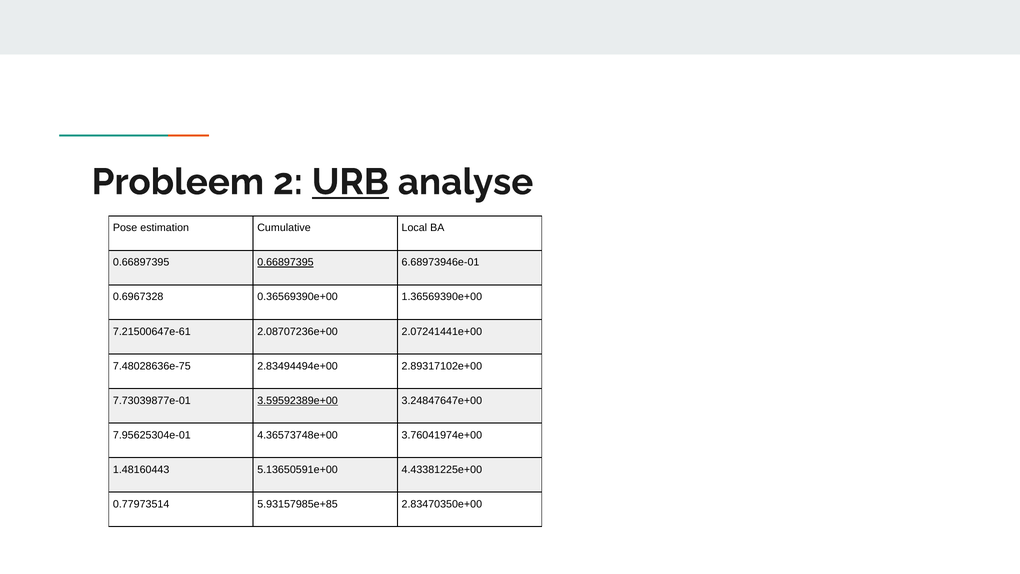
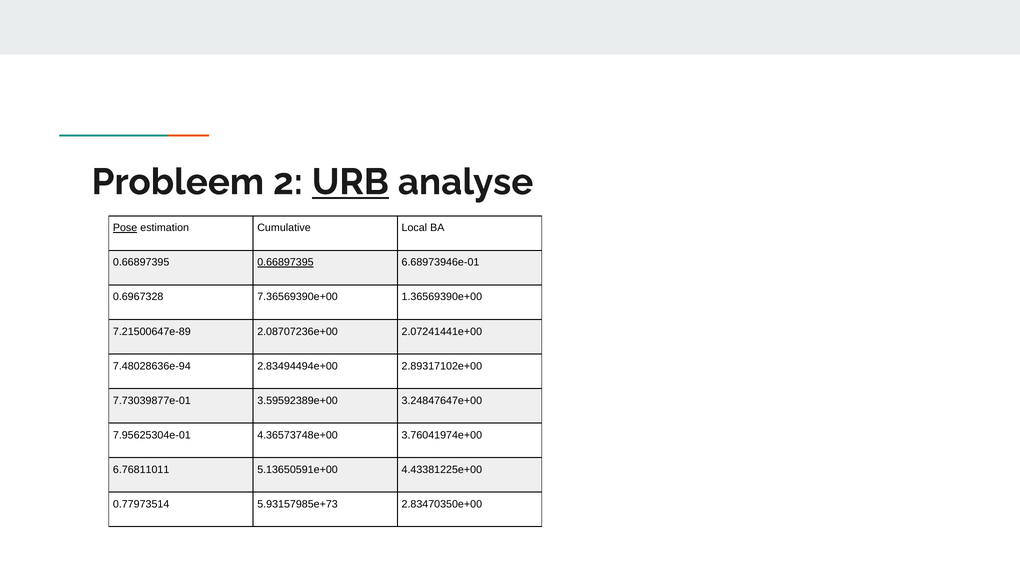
Pose underline: none -> present
0.36569390e+00: 0.36569390e+00 -> 7.36569390e+00
7.21500647e-61: 7.21500647e-61 -> 7.21500647e-89
7.48028636e-75: 7.48028636e-75 -> 7.48028636e-94
3.59592389e+00 underline: present -> none
1.48160443: 1.48160443 -> 6.76811011
5.93157985e+85: 5.93157985e+85 -> 5.93157985e+73
